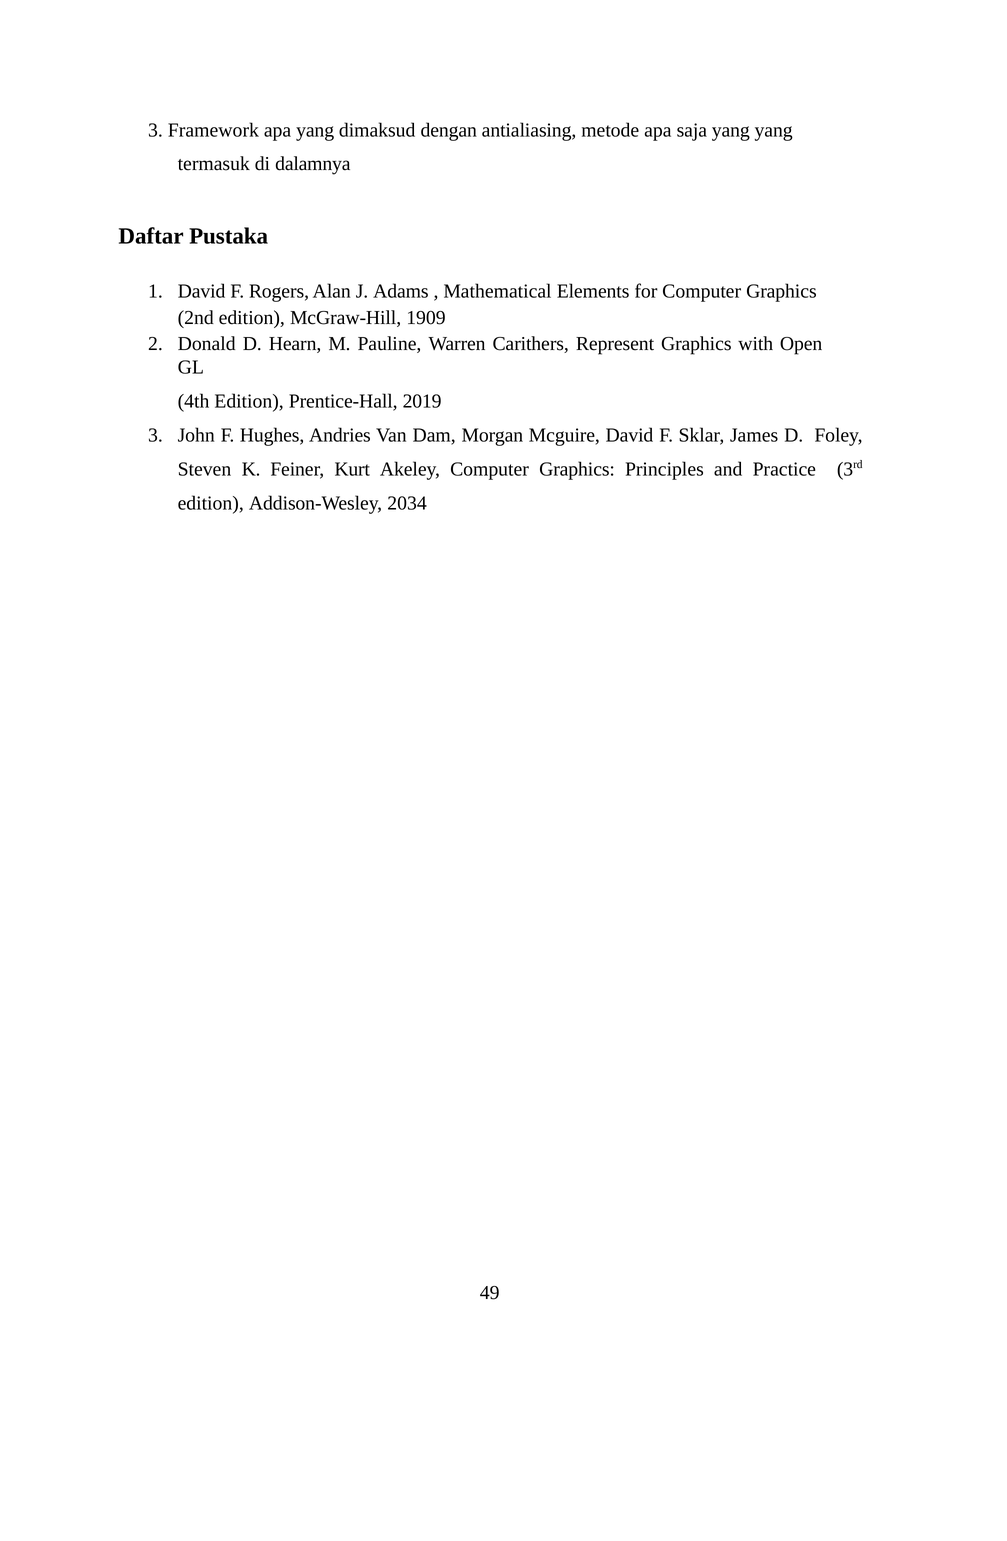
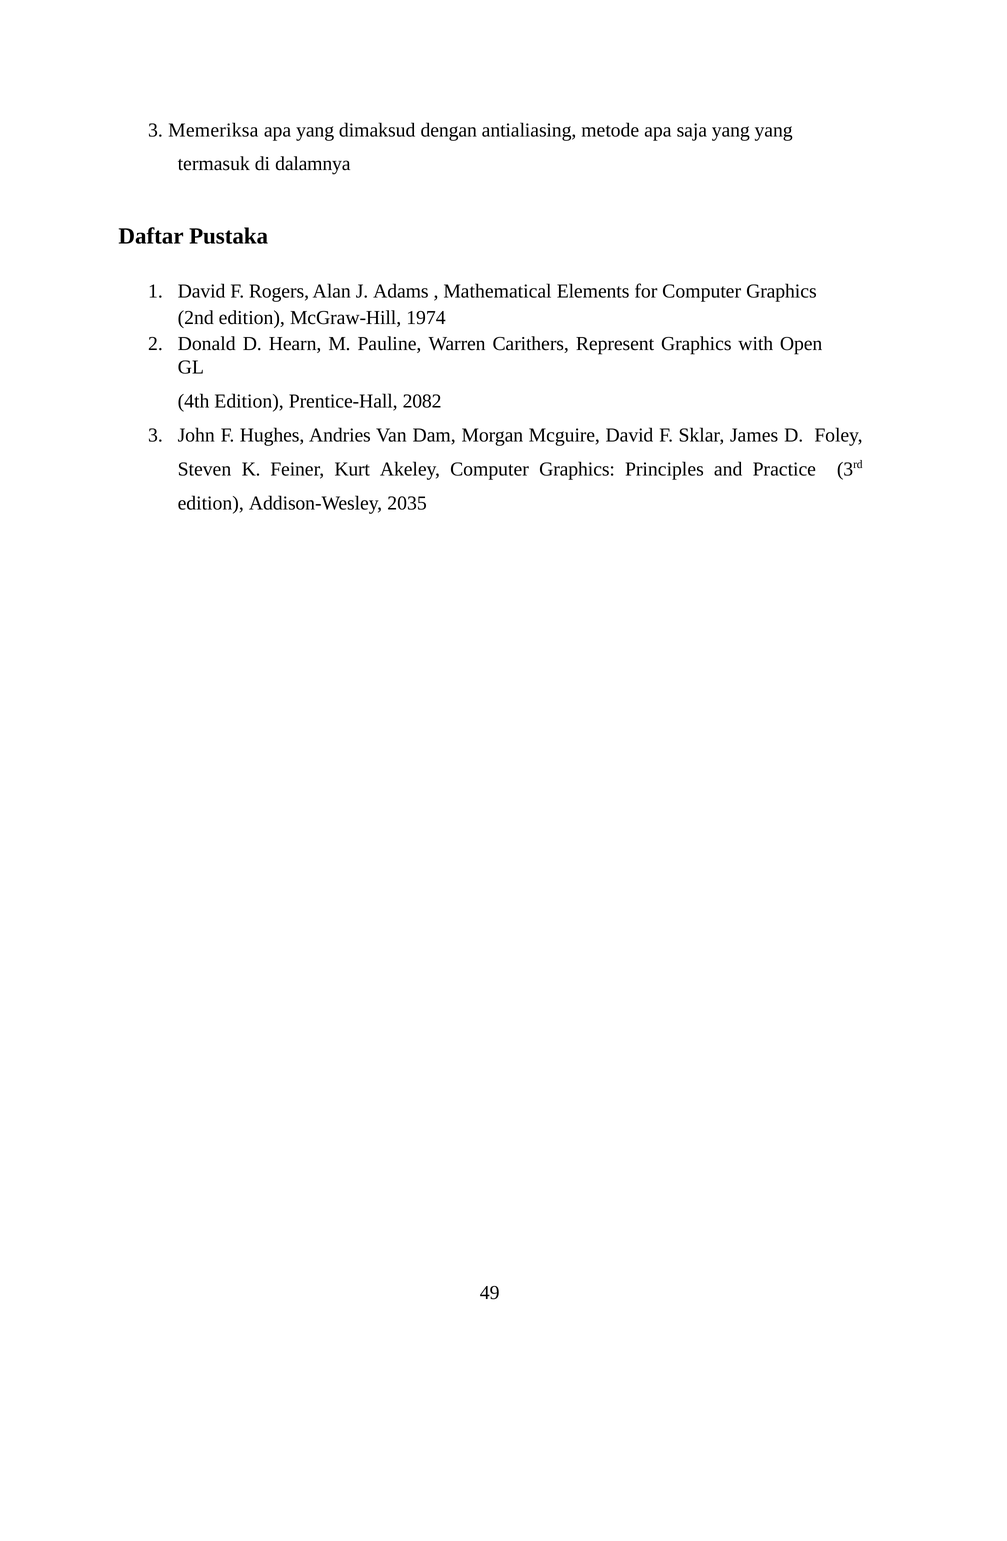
Framework: Framework -> Memeriksa
1909: 1909 -> 1974
2019: 2019 -> 2082
2034: 2034 -> 2035
